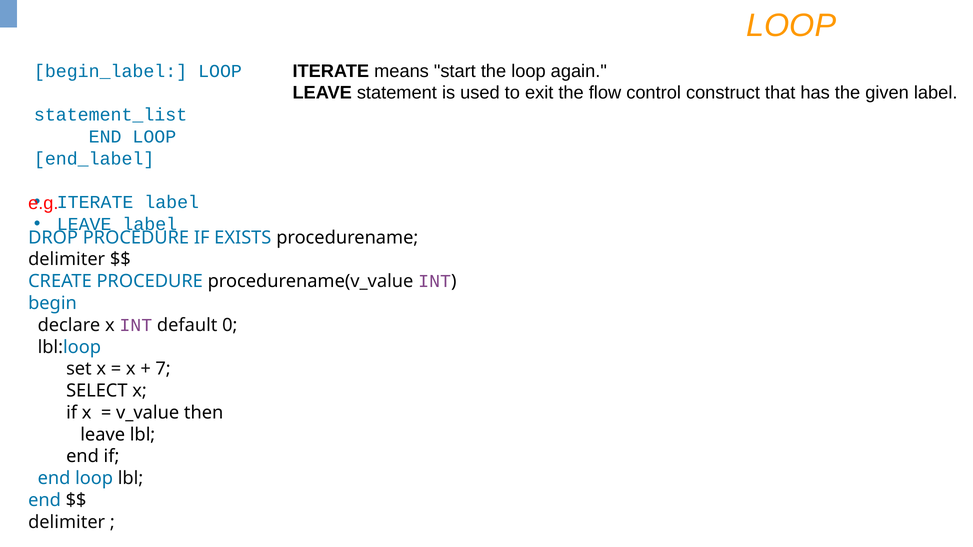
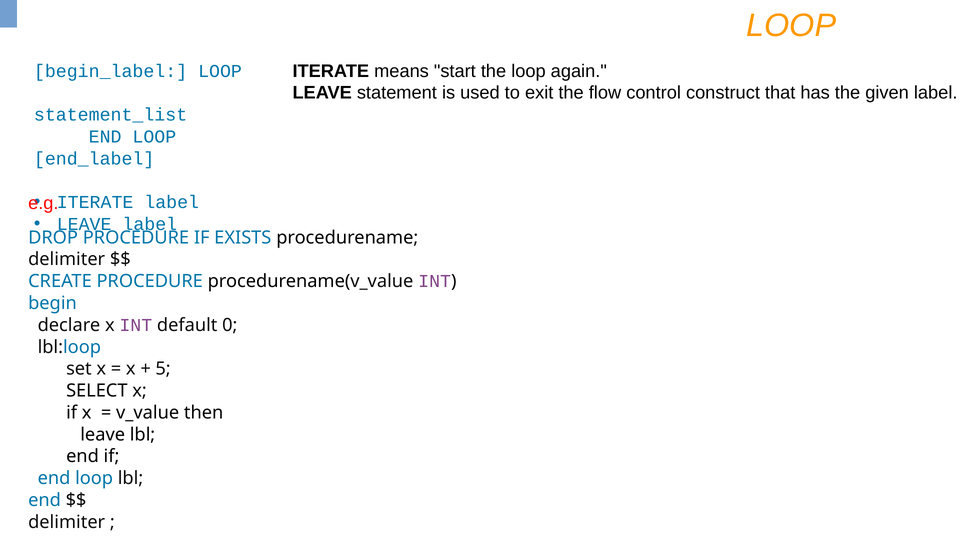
7: 7 -> 5
